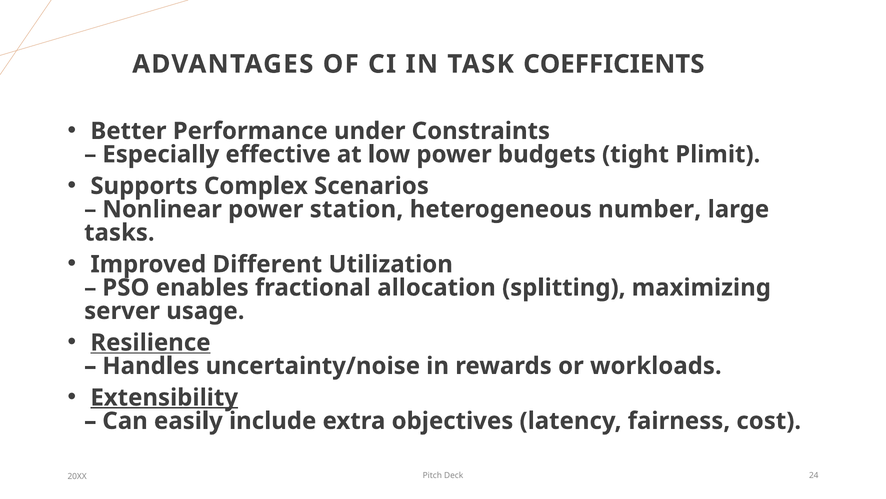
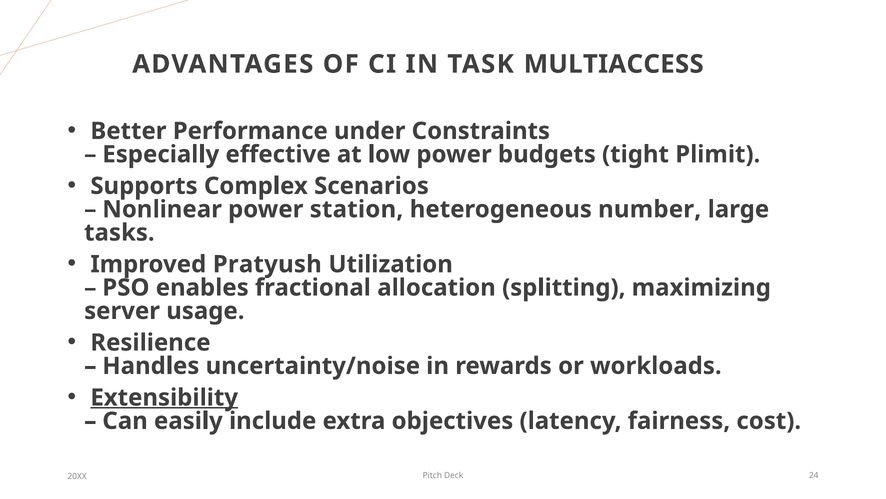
COEFFICIENTS: COEFFICIENTS -> MULTIACCESS
Different: Different -> Pratyush
Resilience underline: present -> none
